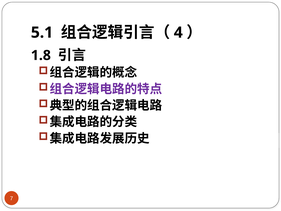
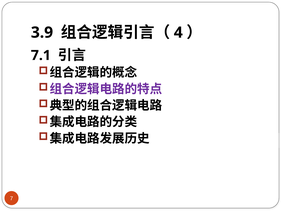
5.1: 5.1 -> 3.9
1.8: 1.8 -> 7.1
